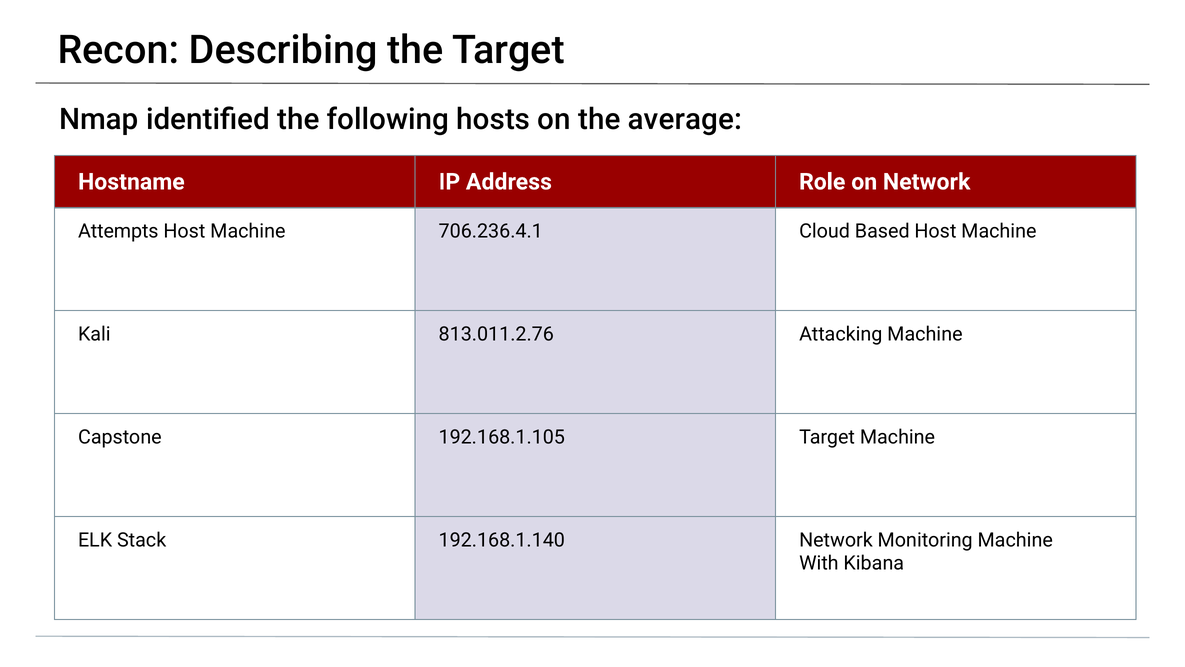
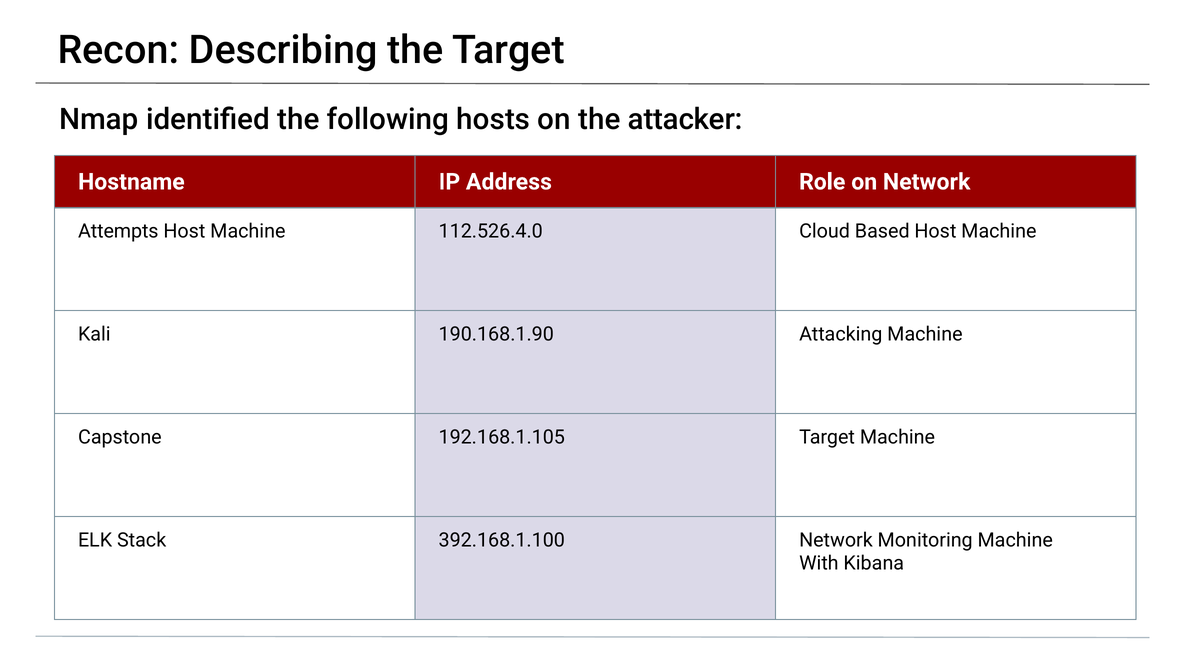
average: average -> attacker
706.236.4.1: 706.236.4.1 -> 112.526.4.0
813.011.2.76: 813.011.2.76 -> 190.168.1.90
192.168.1.140: 192.168.1.140 -> 392.168.1.100
